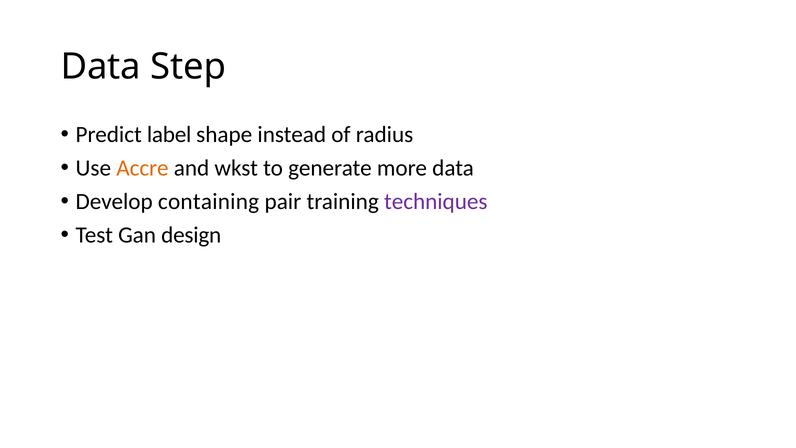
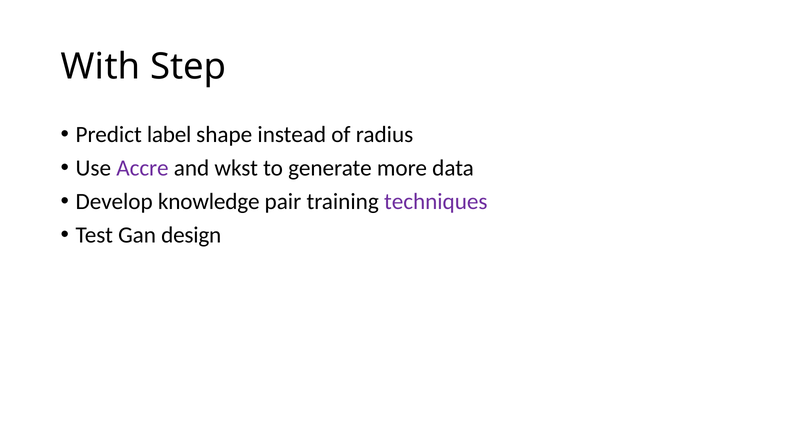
Data at (101, 67): Data -> With
Accre colour: orange -> purple
containing: containing -> knowledge
